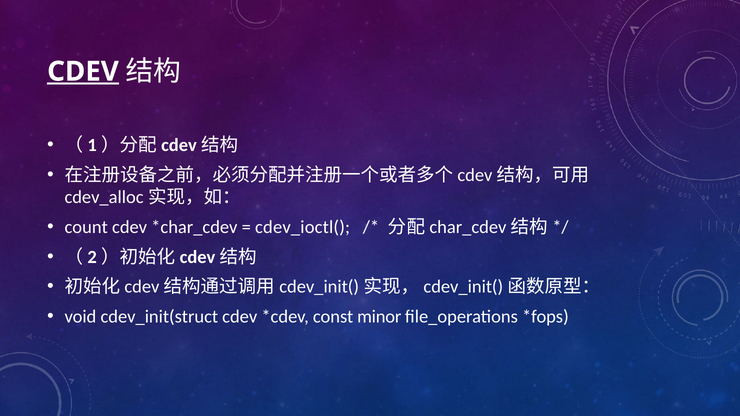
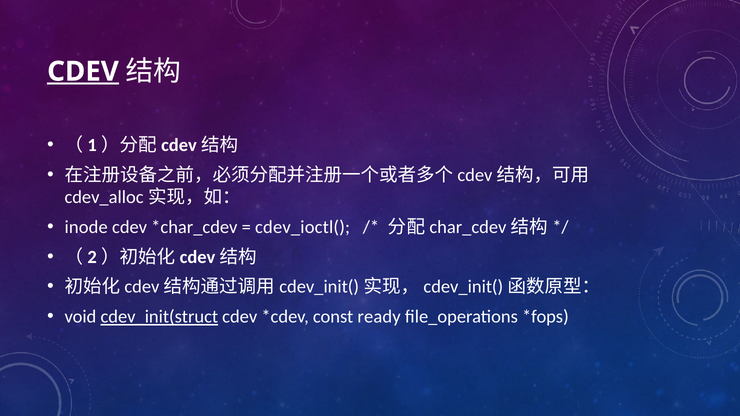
count: count -> inode
cdev_init(struct underline: none -> present
minor: minor -> ready
